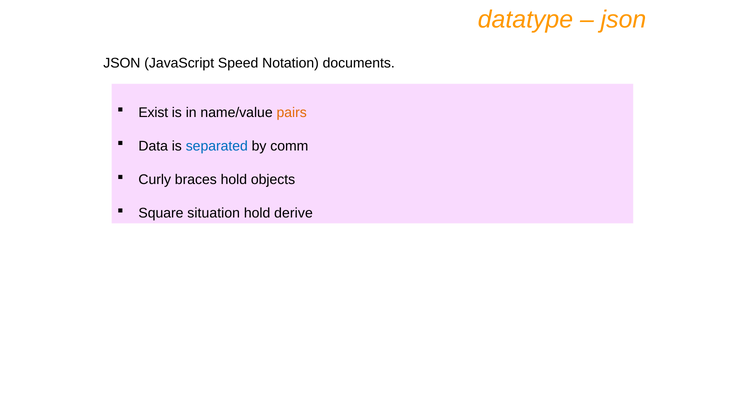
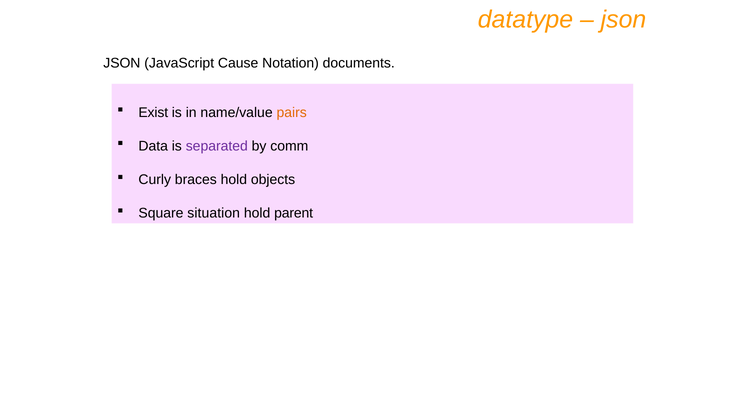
Speed: Speed -> Cause
separated colour: blue -> purple
derive: derive -> parent
